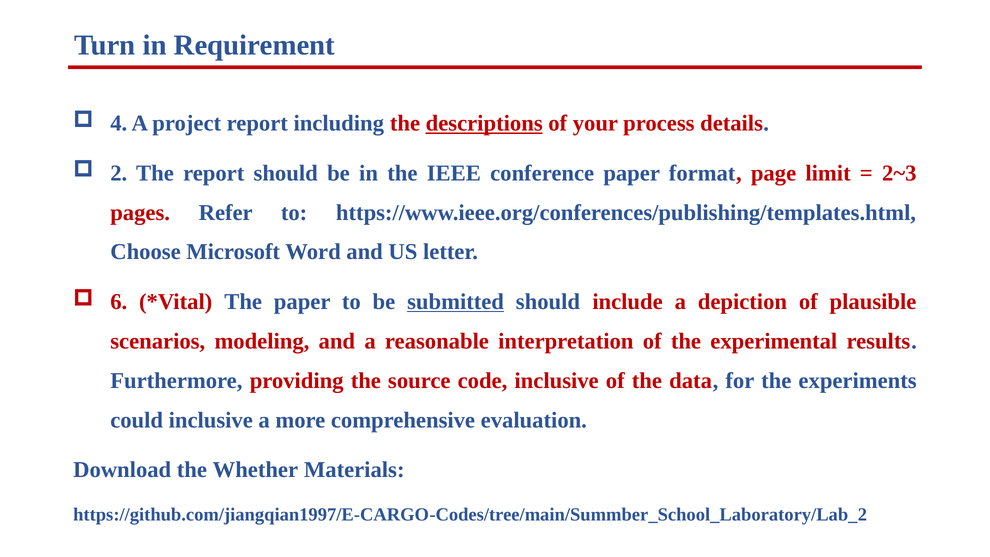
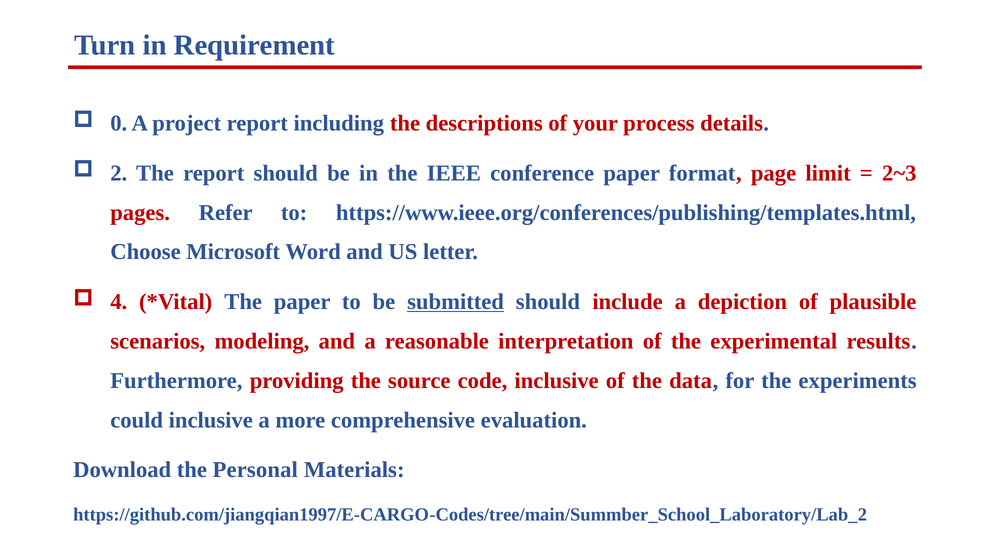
4: 4 -> 0
descriptions underline: present -> none
6: 6 -> 4
Whether: Whether -> Personal
